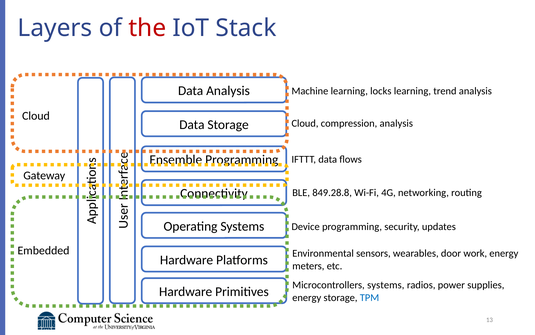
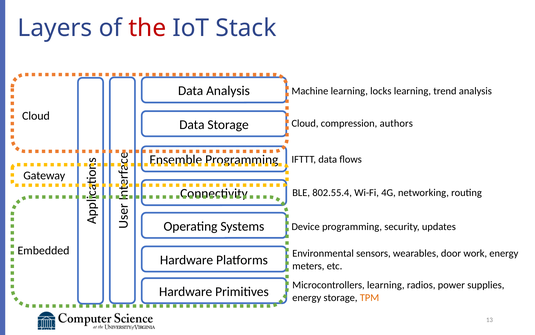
compression analysis: analysis -> authors
849.28.8: 849.28.8 -> 802.55.4
Microcontrollers systems: systems -> learning
TPM colour: blue -> orange
